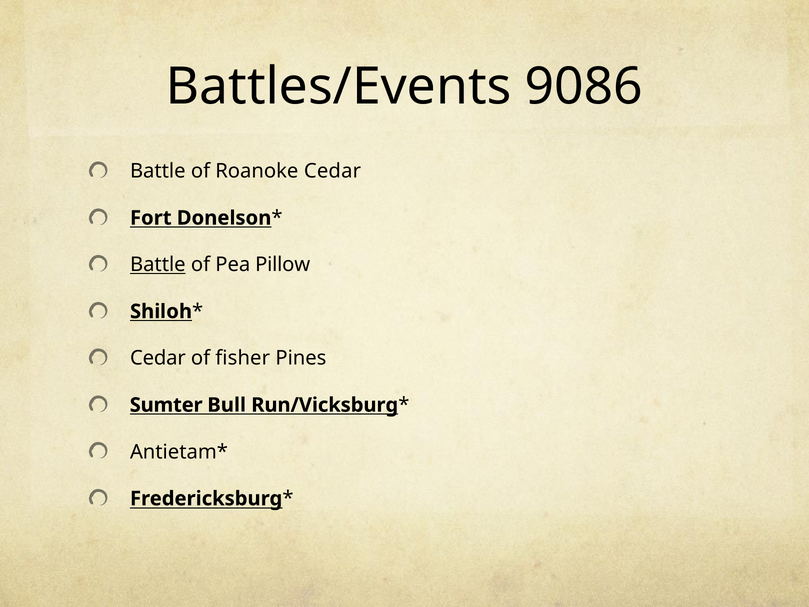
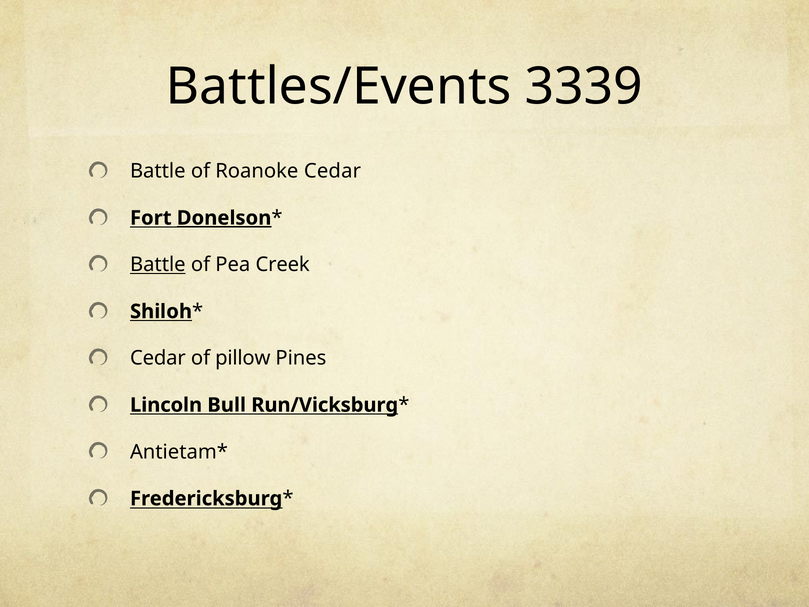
9086: 9086 -> 3339
Donelson underline: none -> present
Pillow: Pillow -> Creek
fisher: fisher -> pillow
Sumter: Sumter -> Lincoln
